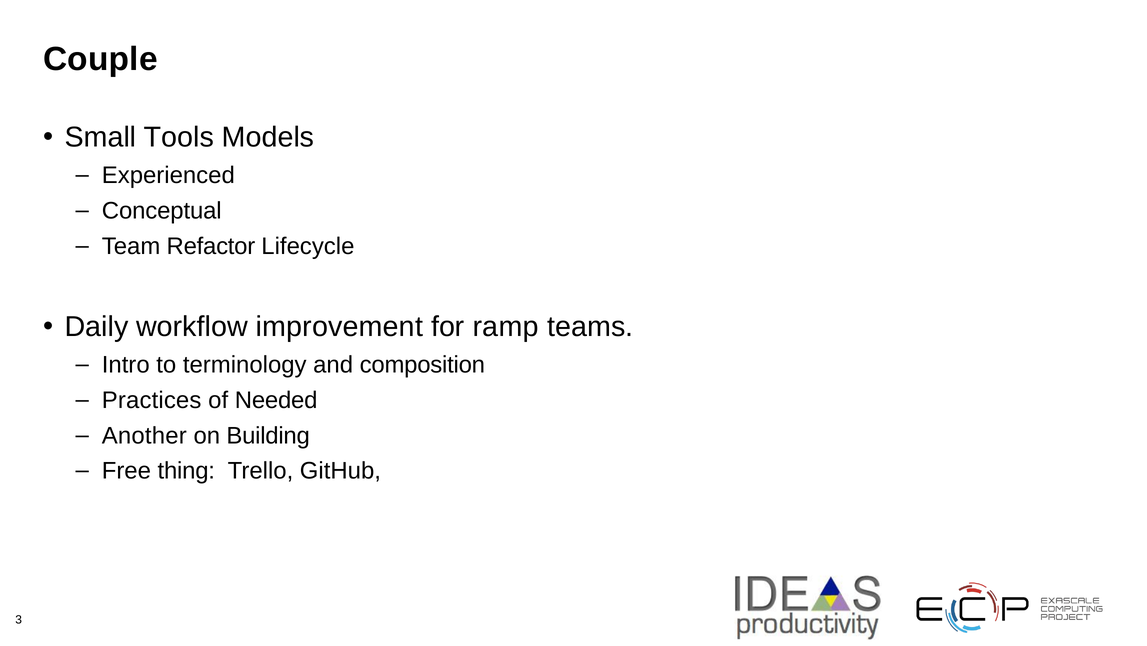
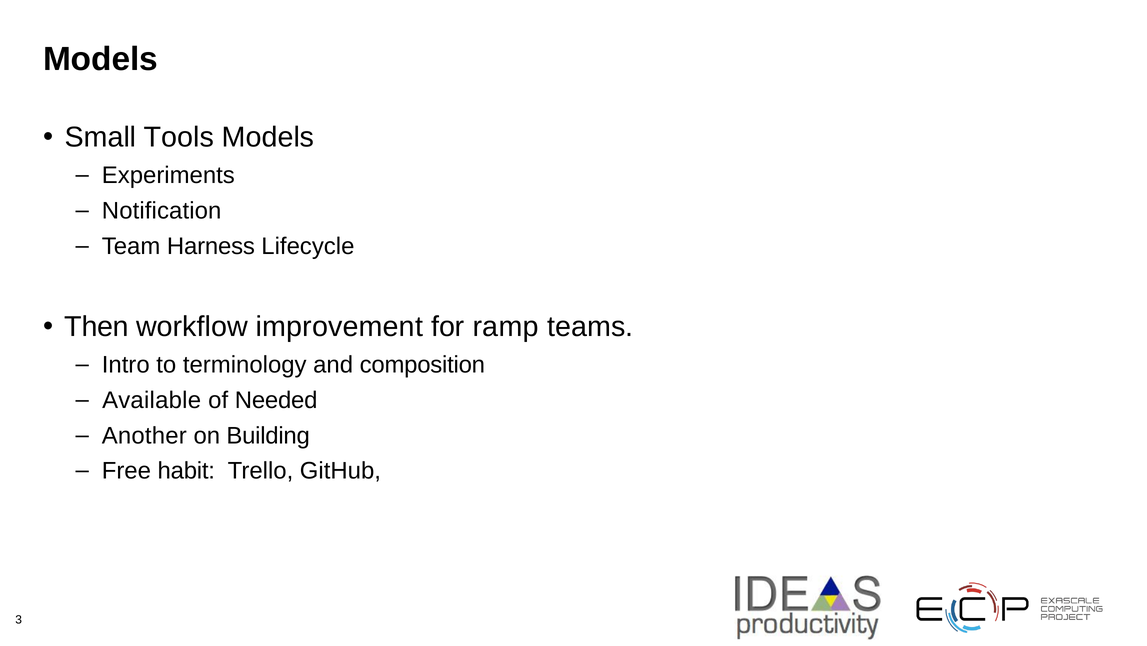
Couple at (100, 59): Couple -> Models
Experienced: Experienced -> Experiments
Conceptual: Conceptual -> Notification
Refactor: Refactor -> Harness
Daily: Daily -> Then
Practices: Practices -> Available
thing: thing -> habit
